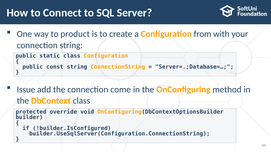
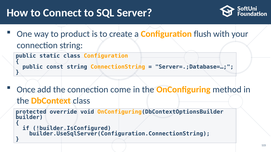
from: from -> flush
Issue: Issue -> Once
